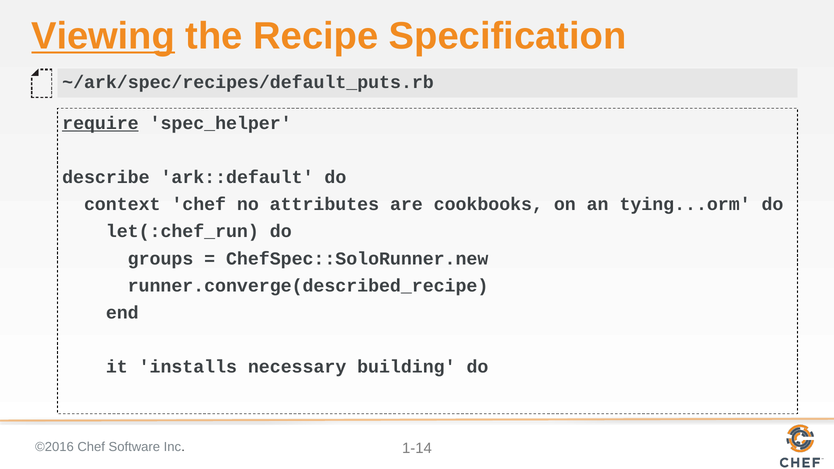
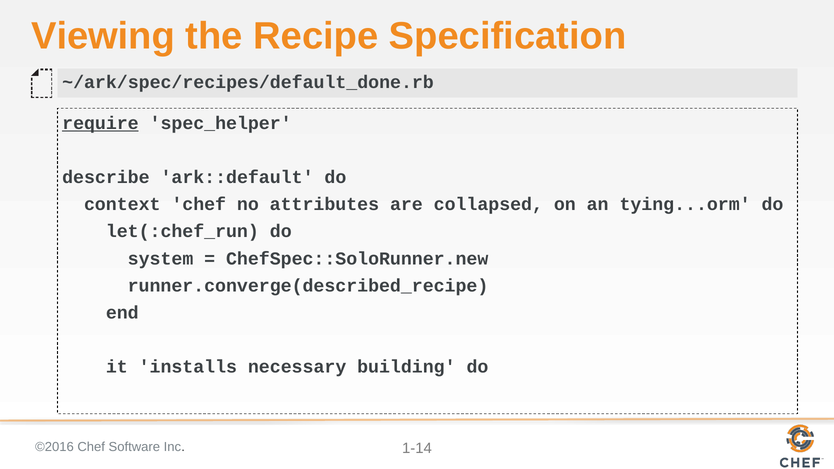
Viewing underline: present -> none
~/ark/spec/recipes/default_puts.rb: ~/ark/spec/recipes/default_puts.rb -> ~/ark/spec/recipes/default_done.rb
cookbooks: cookbooks -> collapsed
groups: groups -> system
